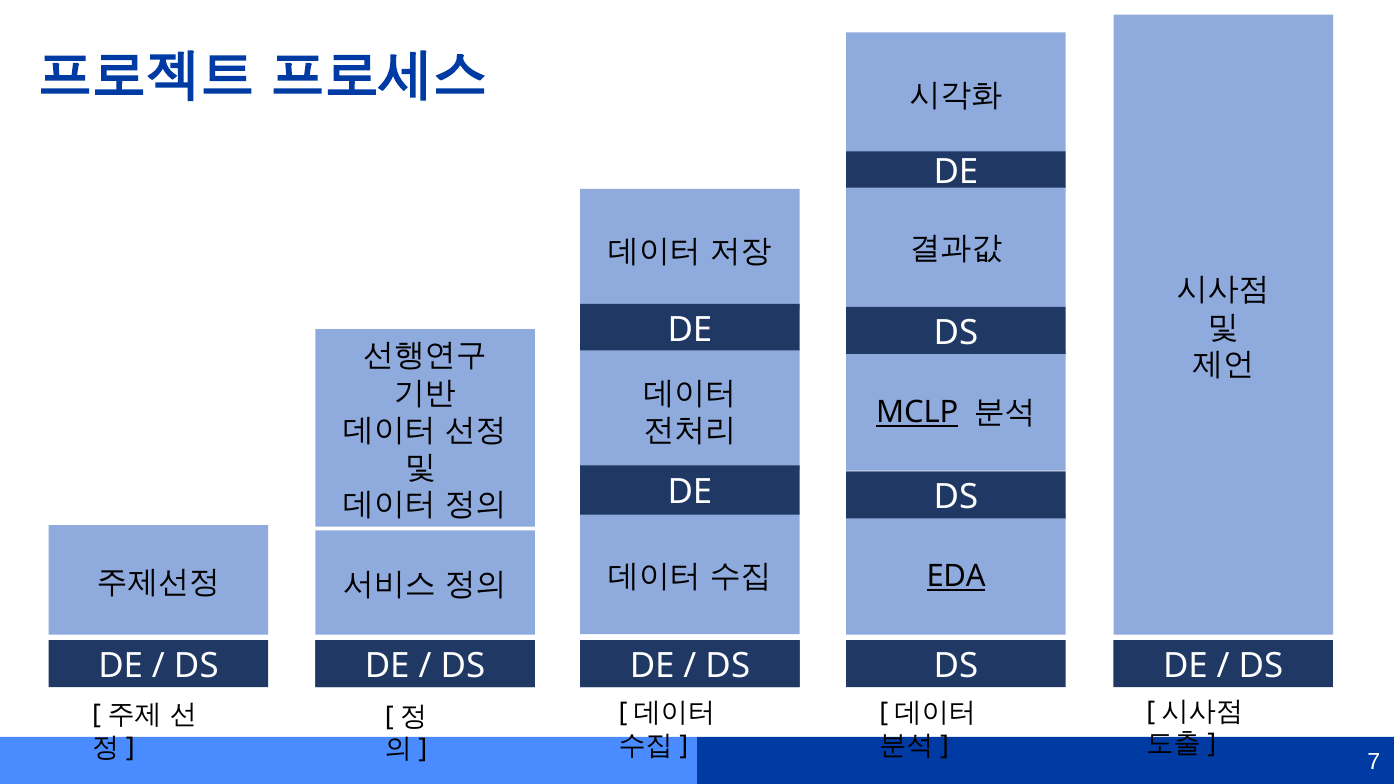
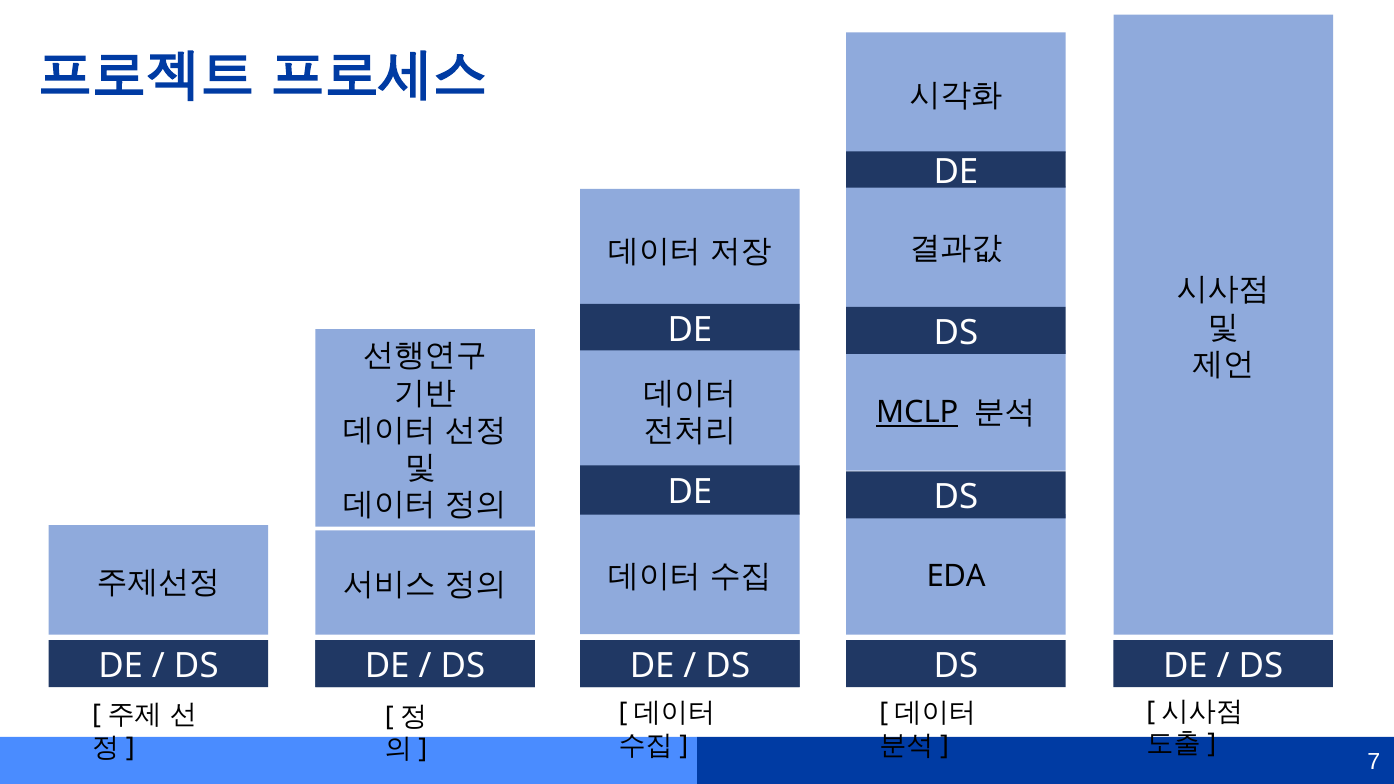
EDA underline: present -> none
